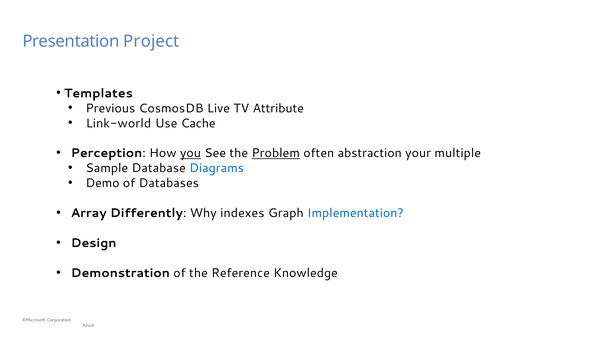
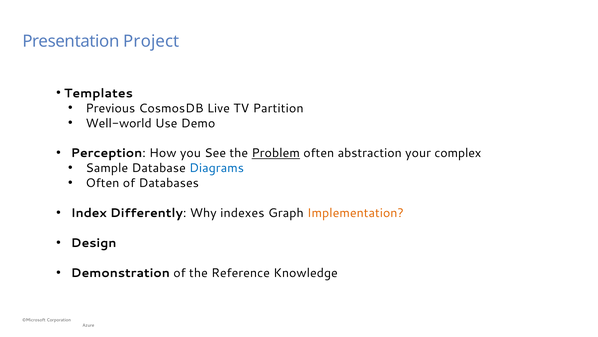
Attribute: Attribute -> Partition
Link-world: Link-world -> Well-world
Cache: Cache -> Demo
you underline: present -> none
multiple: multiple -> complex
Demo at (103, 183): Demo -> Often
Array: Array -> Index
Implementation colour: blue -> orange
